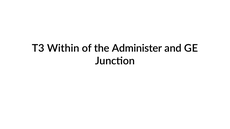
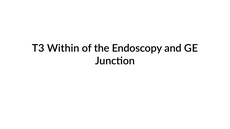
Administer: Administer -> Endoscopy
